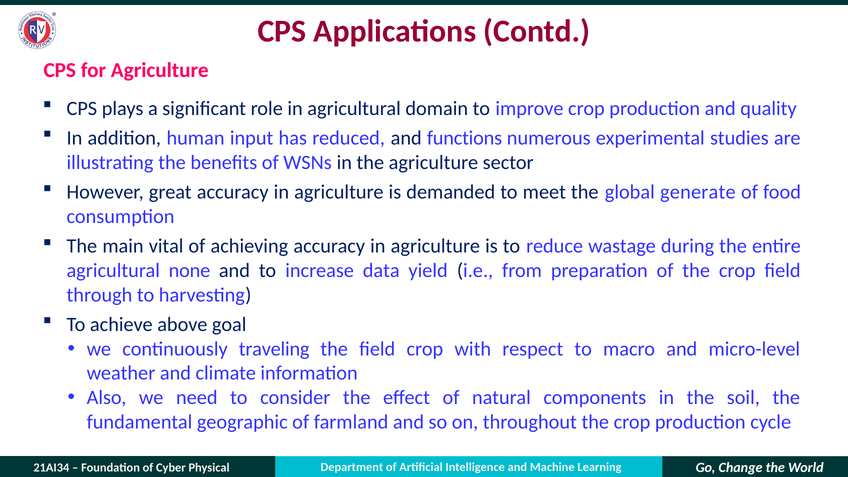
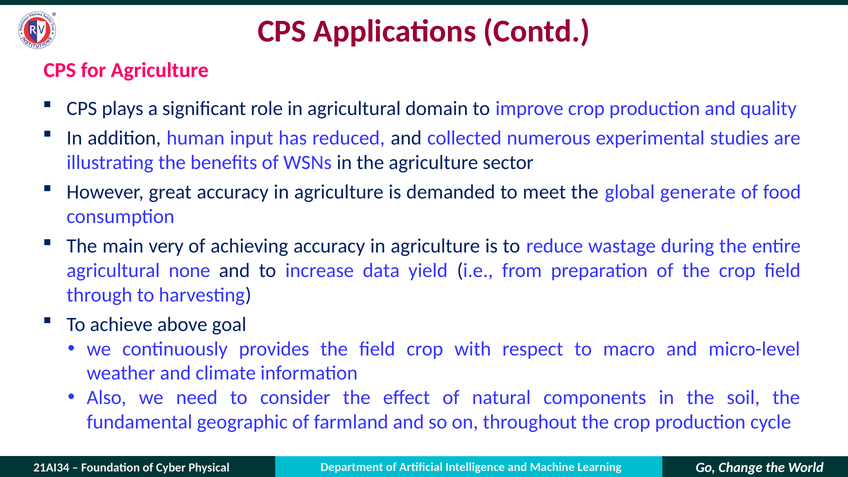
functions: functions -> collected
vital: vital -> very
traveling: traveling -> provides
